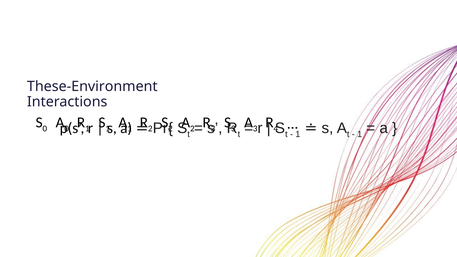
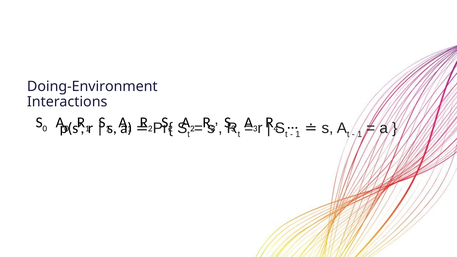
These-Environment: These-Environment -> Doing-Environment
